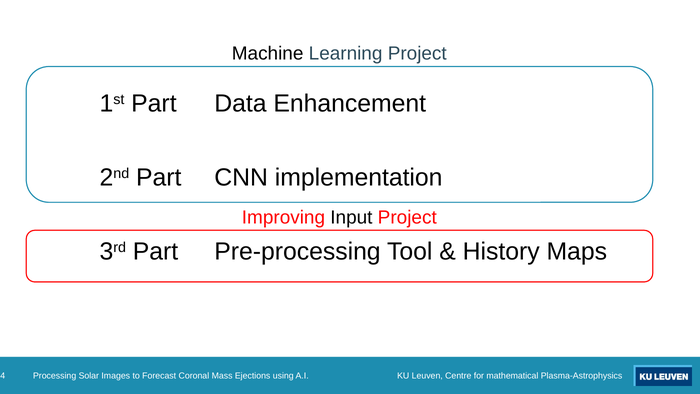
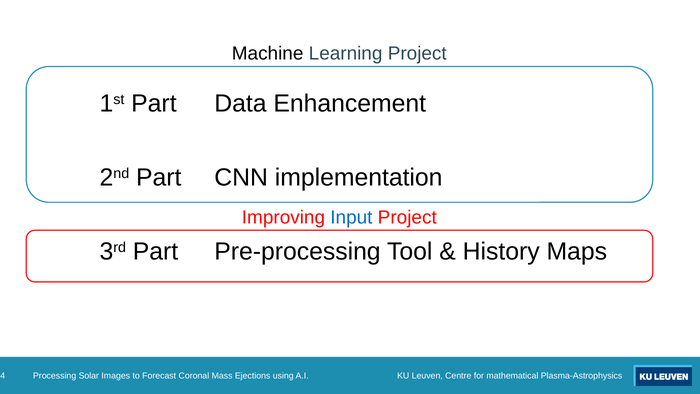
Input colour: black -> blue
